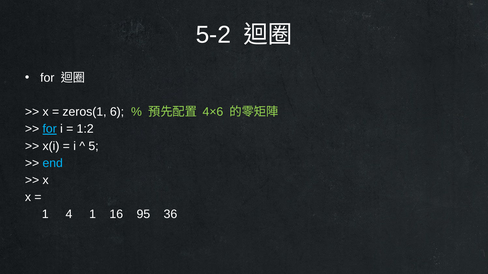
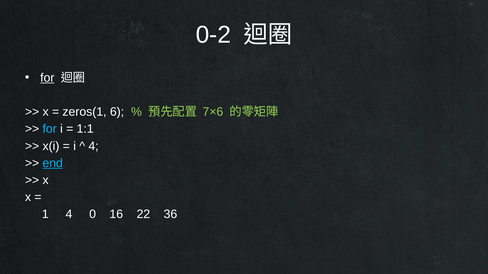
5-2: 5-2 -> 0-2
for at (47, 78) underline: none -> present
4×6: 4×6 -> 7×6
for at (50, 129) underline: present -> none
1:2: 1:2 -> 1:1
5 at (94, 146): 5 -> 4
end underline: none -> present
4 1: 1 -> 0
95: 95 -> 22
